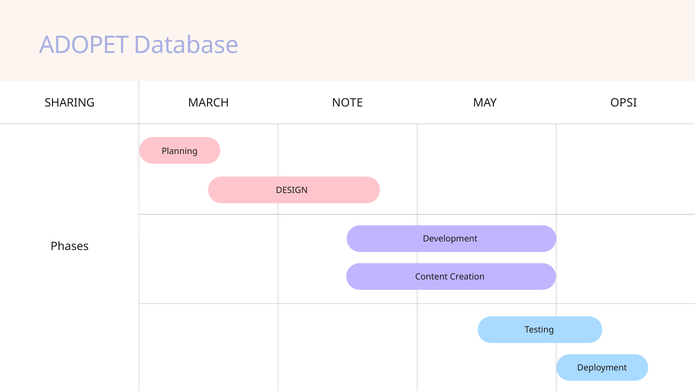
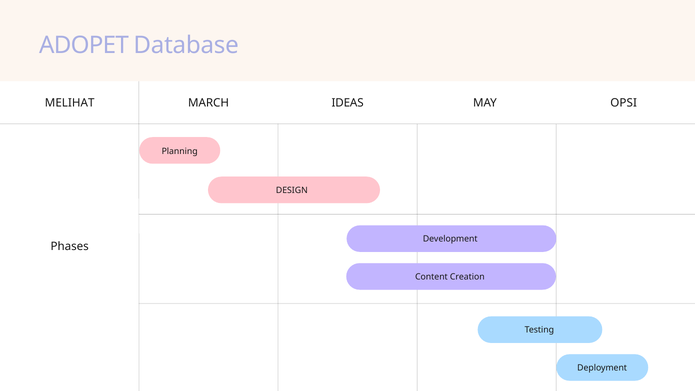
SHARING: SHARING -> MELIHAT
NOTE: NOTE -> IDEAS
